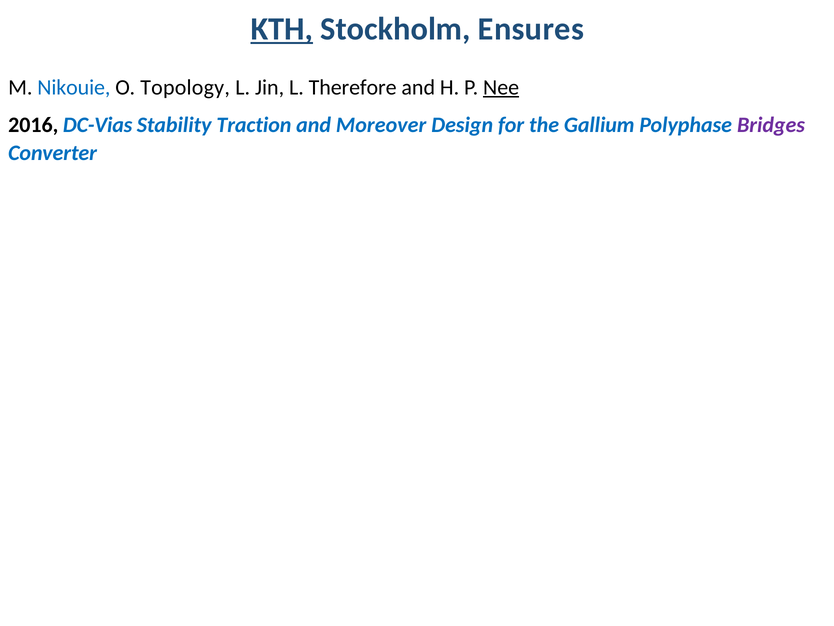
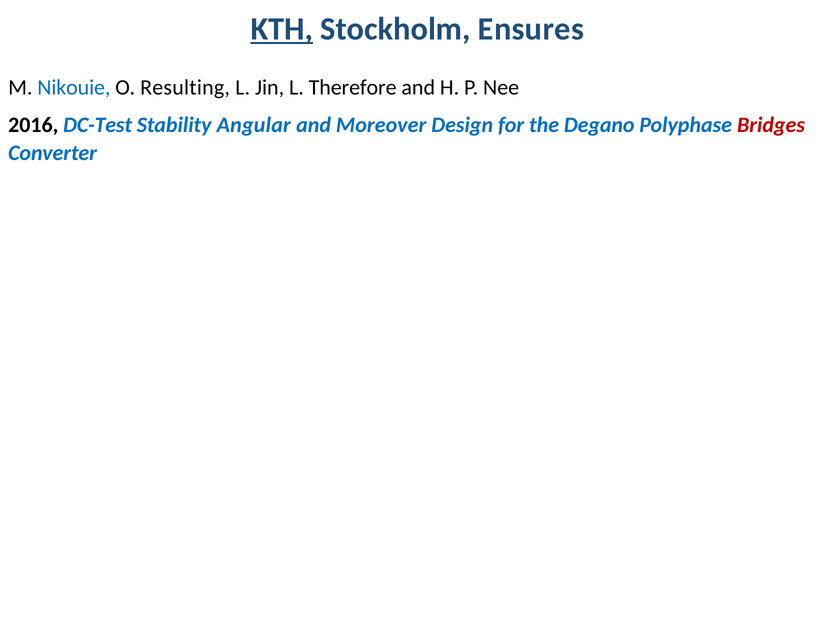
Topology: Topology -> Resulting
Nee underline: present -> none
DC-Vias: DC-Vias -> DC-Test
Traction: Traction -> Angular
Gallium: Gallium -> Degano
Bridges colour: purple -> red
